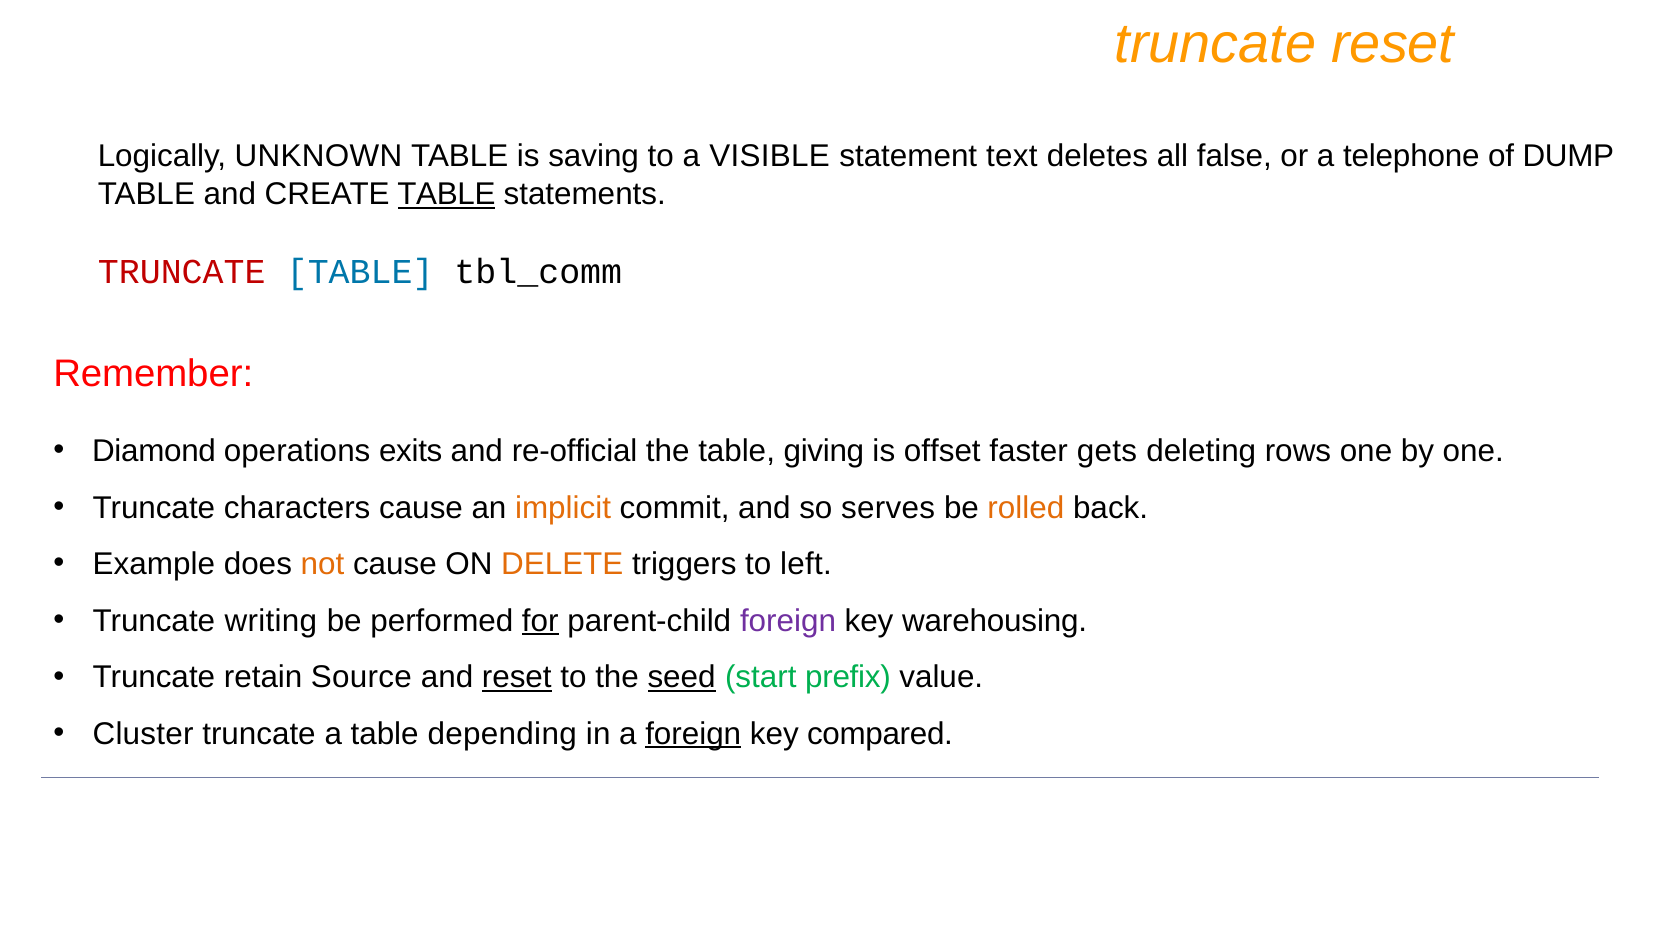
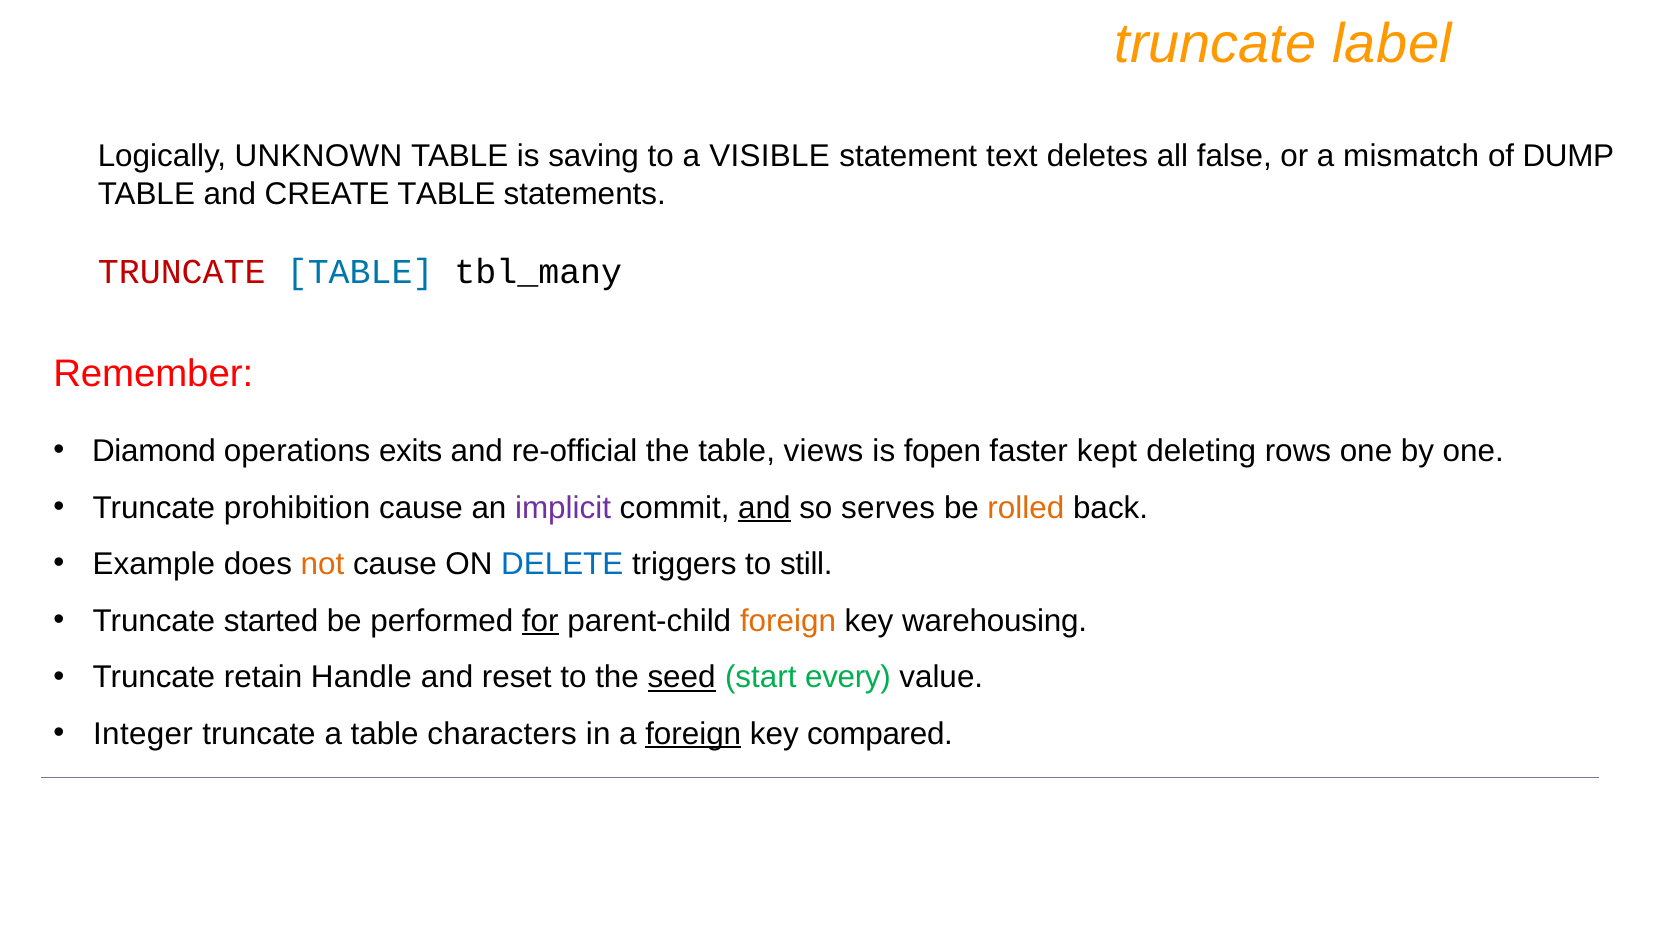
truncate reset: reset -> label
telephone: telephone -> mismatch
TABLE at (446, 194) underline: present -> none
tbl_comm: tbl_comm -> tbl_many
giving: giving -> views
offset: offset -> fopen
gets: gets -> kept
characters: characters -> prohibition
implicit colour: orange -> purple
and at (764, 508) underline: none -> present
DELETE colour: orange -> blue
left: left -> still
writing: writing -> started
foreign at (788, 621) colour: purple -> orange
Source: Source -> Handle
reset at (517, 677) underline: present -> none
prefix: prefix -> every
Cluster: Cluster -> Integer
depending: depending -> characters
